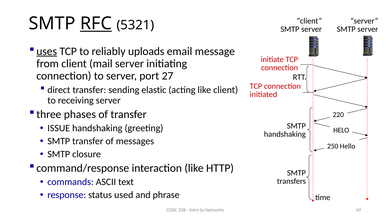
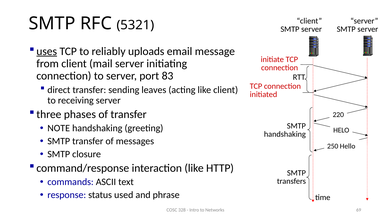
RFC underline: present -> none
27: 27 -> 83
elastic: elastic -> leaves
ISSUE: ISSUE -> NOTE
